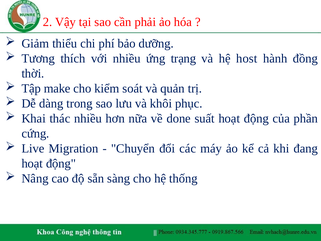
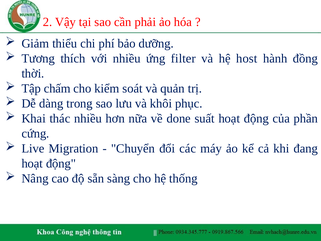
trạng: trạng -> filter
make: make -> chấm
